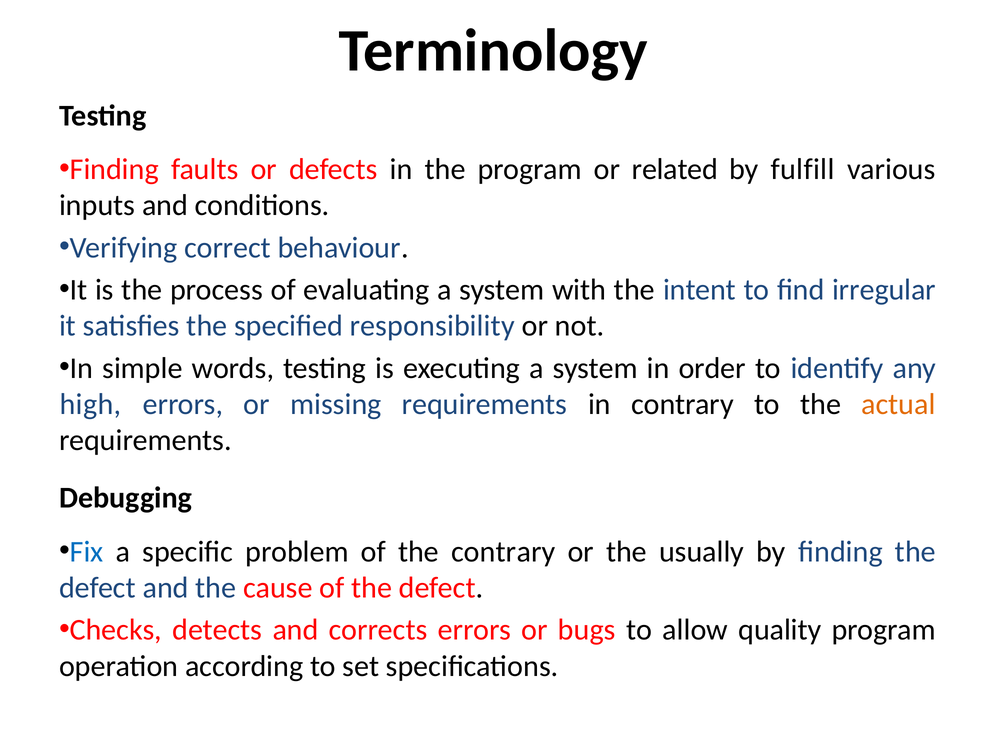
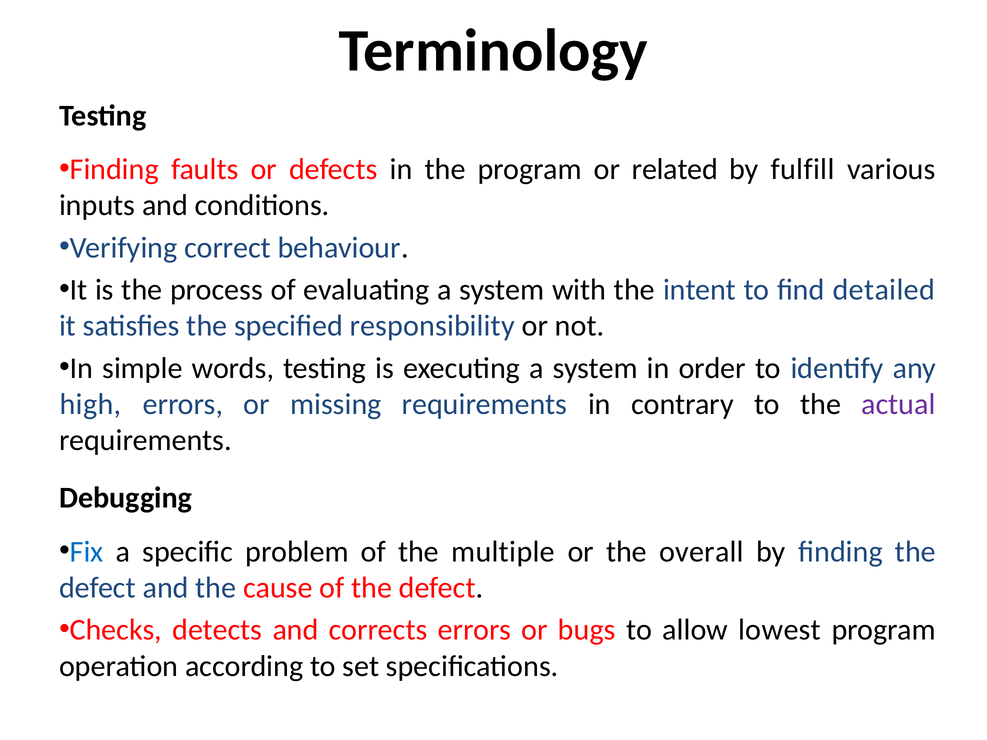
irregular: irregular -> detailed
actual colour: orange -> purple
the contrary: contrary -> multiple
usually: usually -> overall
quality: quality -> lowest
